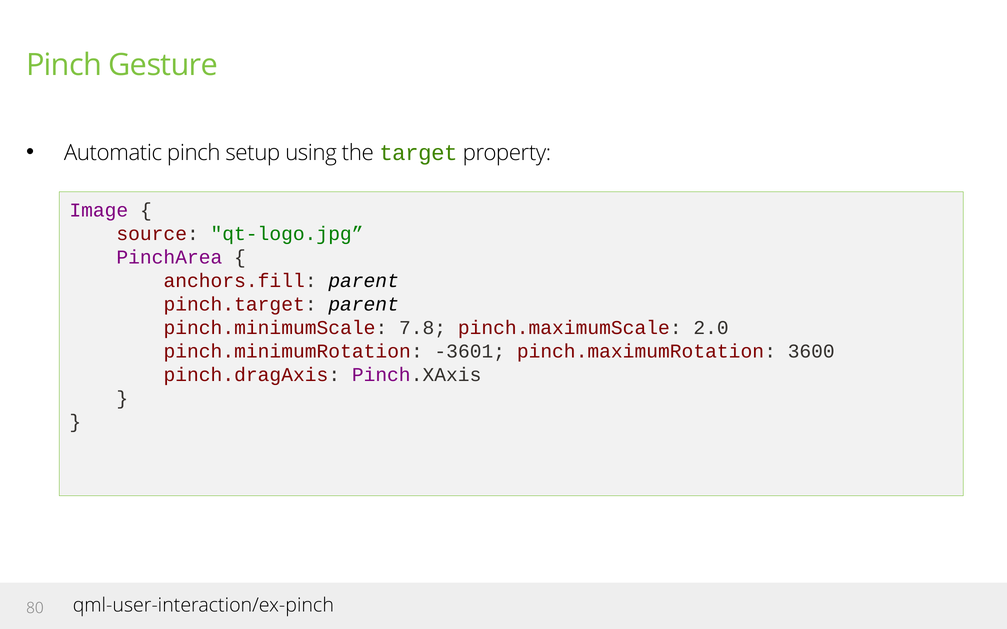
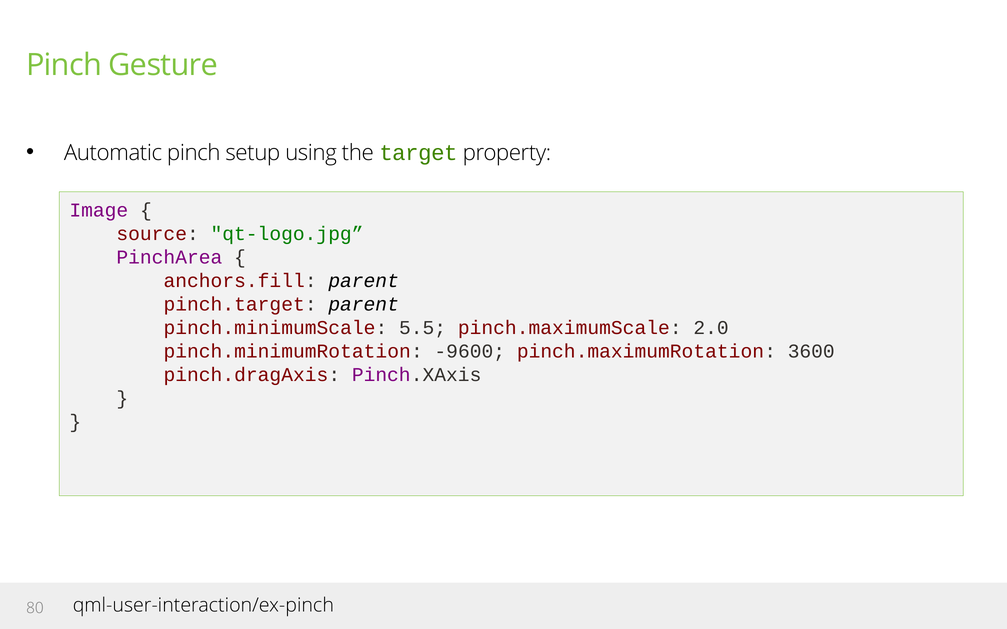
7.8: 7.8 -> 5.5
-3601: -3601 -> -9600
